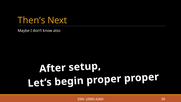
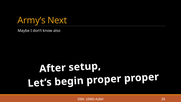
Then’s: Then’s -> Army’s
